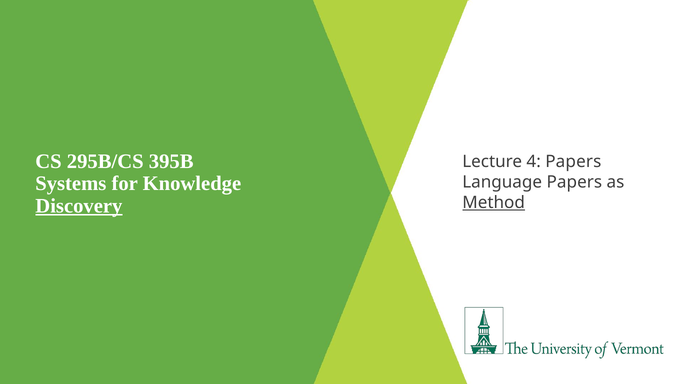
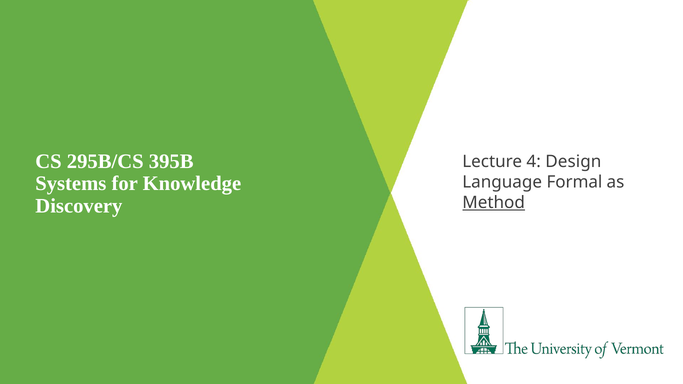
4 Papers: Papers -> Design
Language Papers: Papers -> Formal
Discovery underline: present -> none
